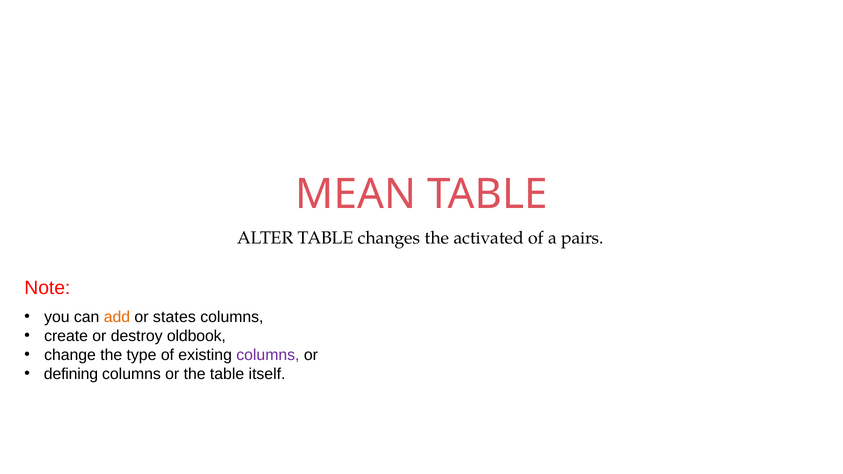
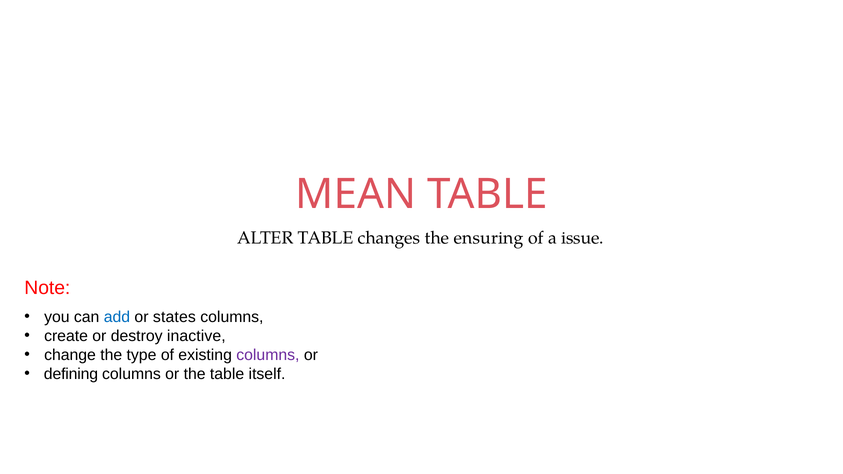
activated: activated -> ensuring
pairs: pairs -> issue
add colour: orange -> blue
oldbook: oldbook -> inactive
